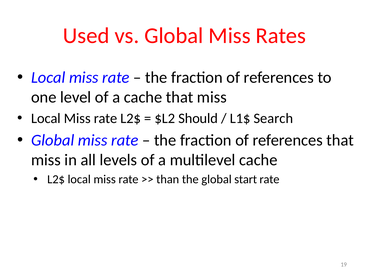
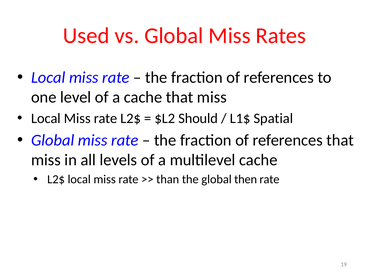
Search: Search -> Spatial
start: start -> then
